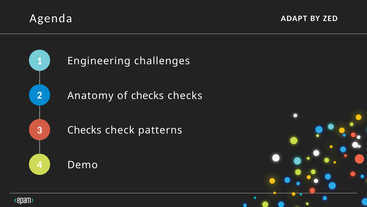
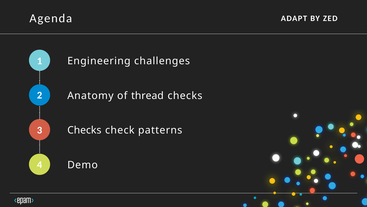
of checks: checks -> thread
